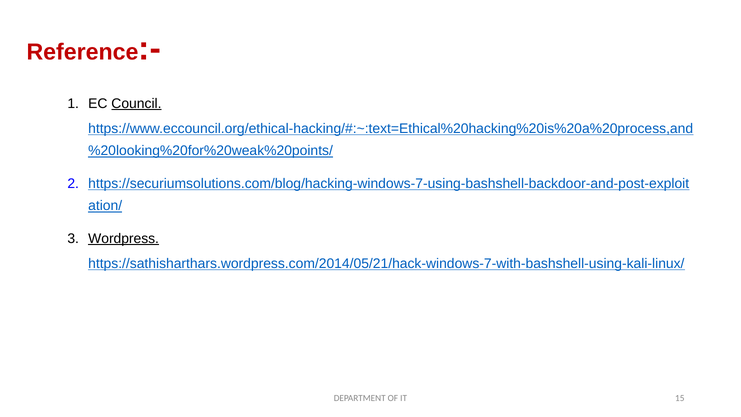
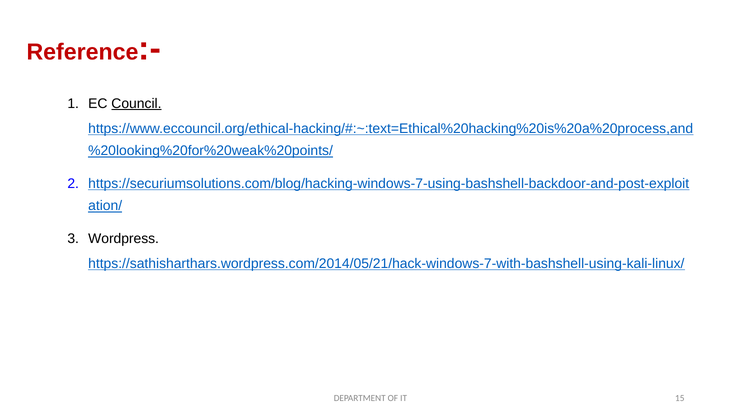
Wordpress underline: present -> none
